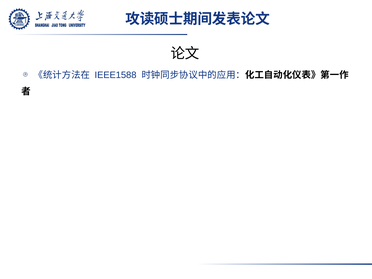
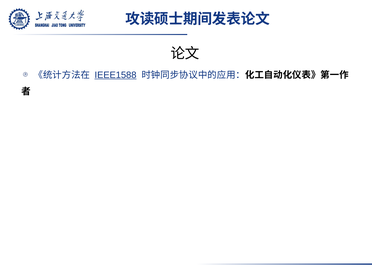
IEEE1588 underline: none -> present
